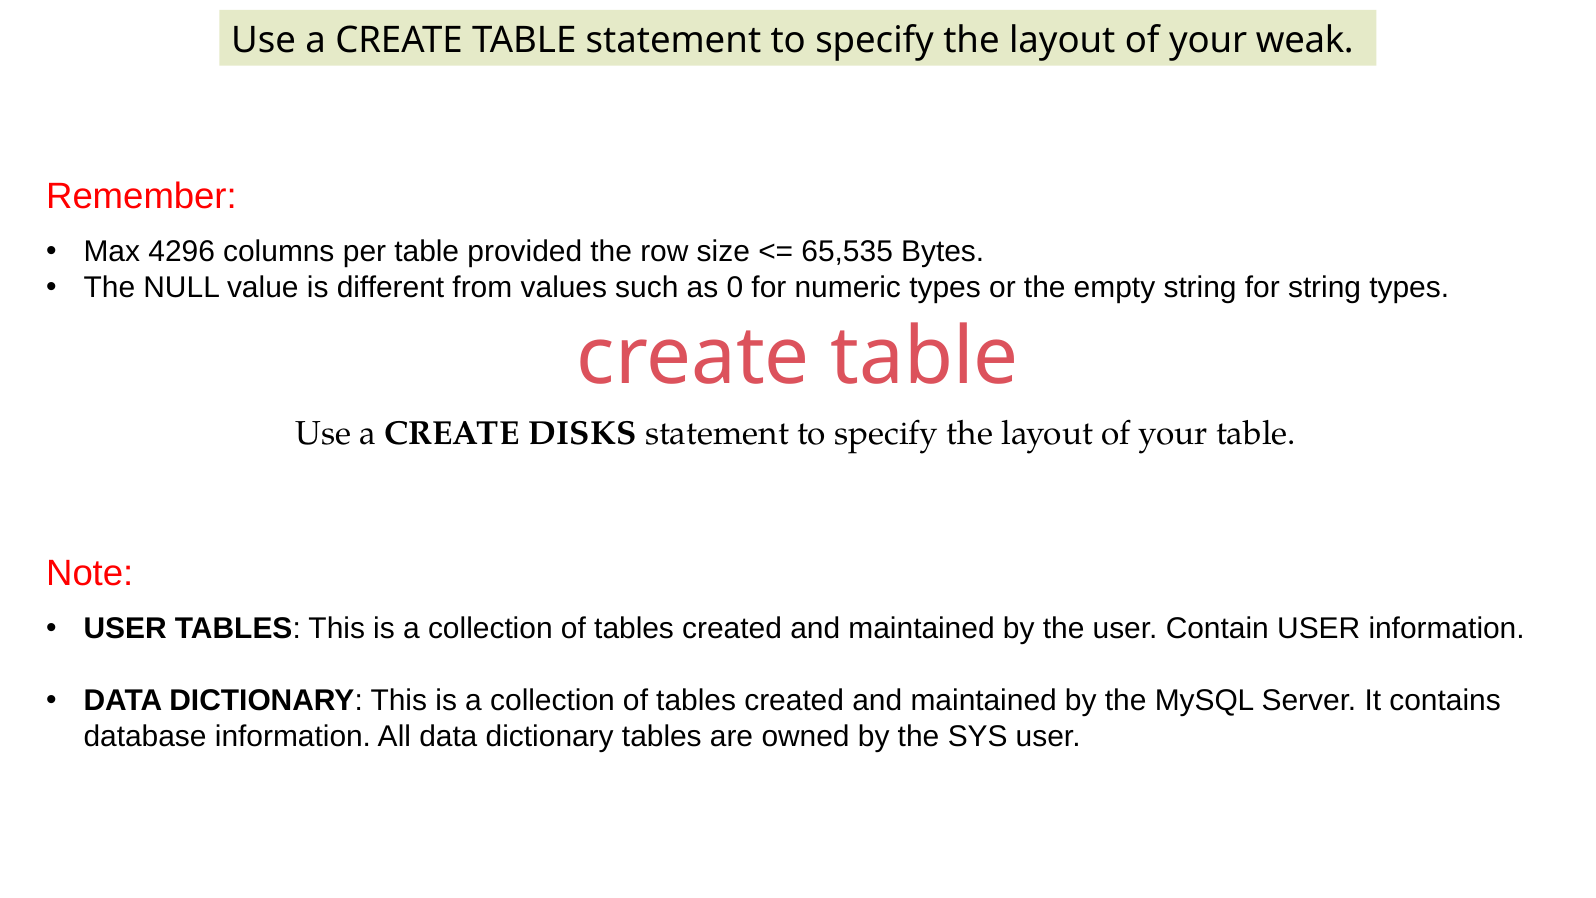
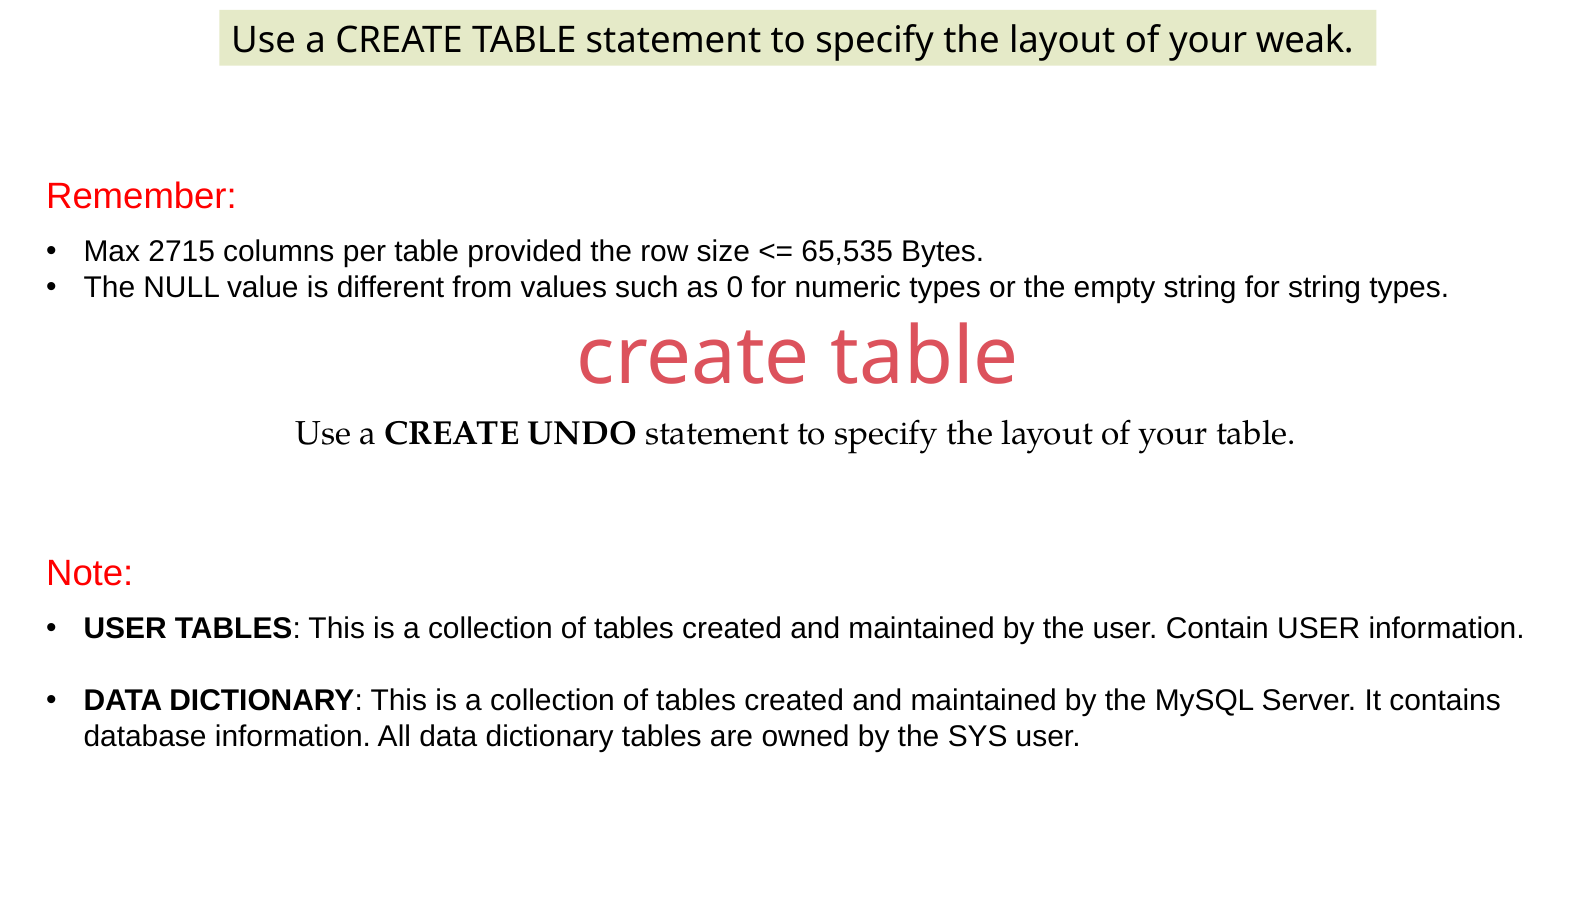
4296: 4296 -> 2715
DISKS: DISKS -> UNDO
